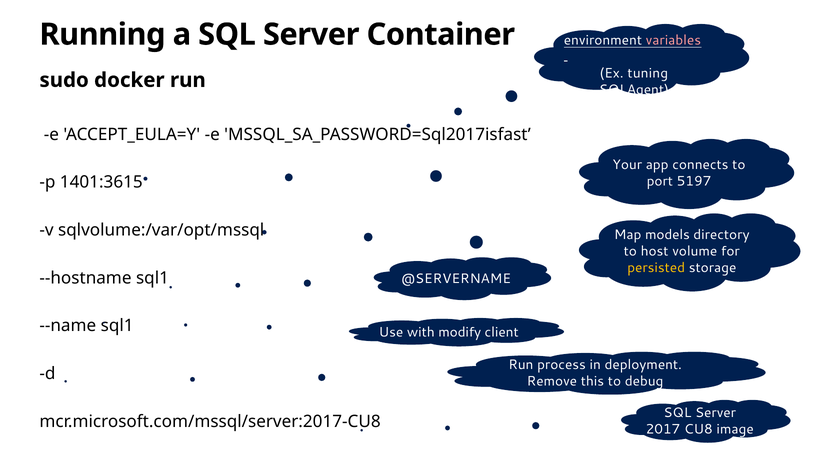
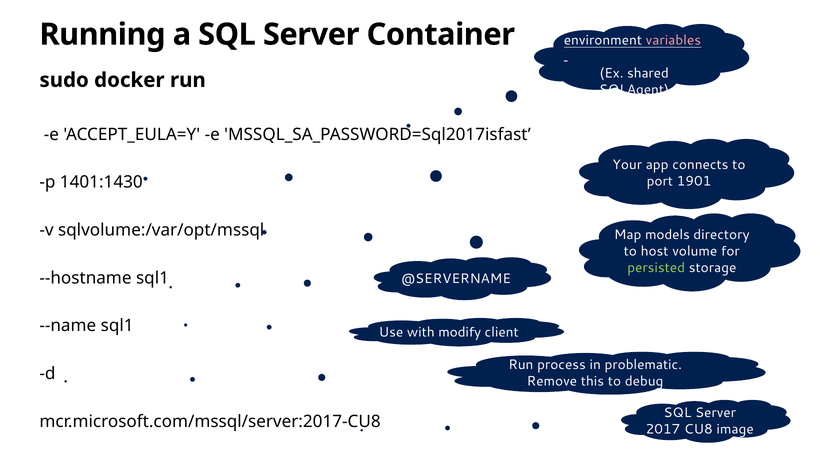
tuning: tuning -> shared
5197: 5197 -> 1901
1401:3615: 1401:3615 -> 1401:1430
persisted colour: yellow -> light green
deployment: deployment -> problematic
